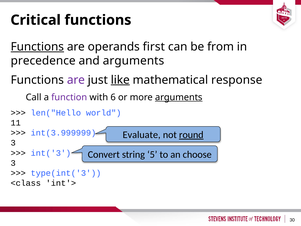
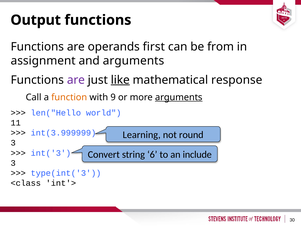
Critical: Critical -> Output
Functions at (37, 47) underline: present -> none
precedence: precedence -> assignment
function colour: purple -> orange
6: 6 -> 9
Evaluate: Evaluate -> Learning
round underline: present -> none
5: 5 -> 6
choose: choose -> include
